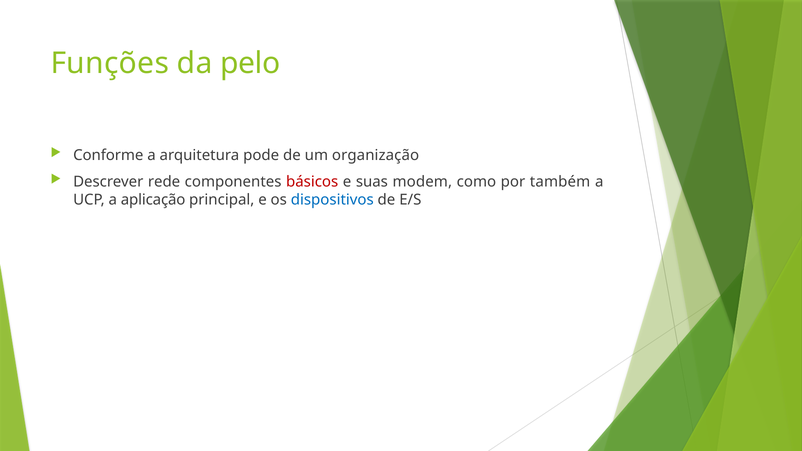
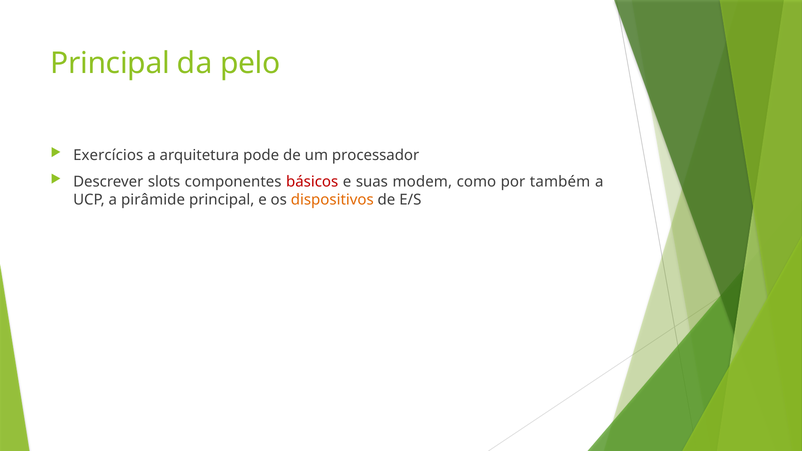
Funções at (110, 63): Funções -> Principal
Conforme: Conforme -> Exercícios
organização: organização -> processador
rede: rede -> slots
aplicação: aplicação -> pirâmide
dispositivos colour: blue -> orange
